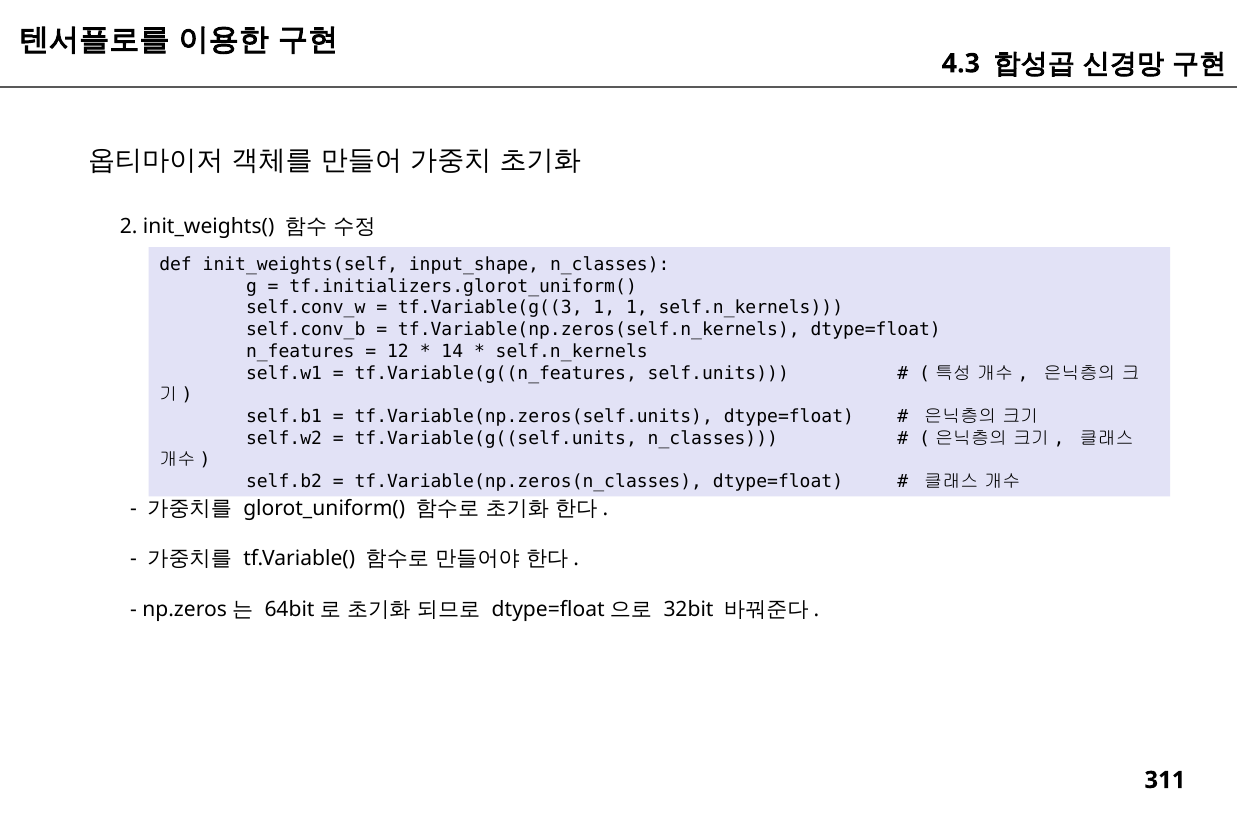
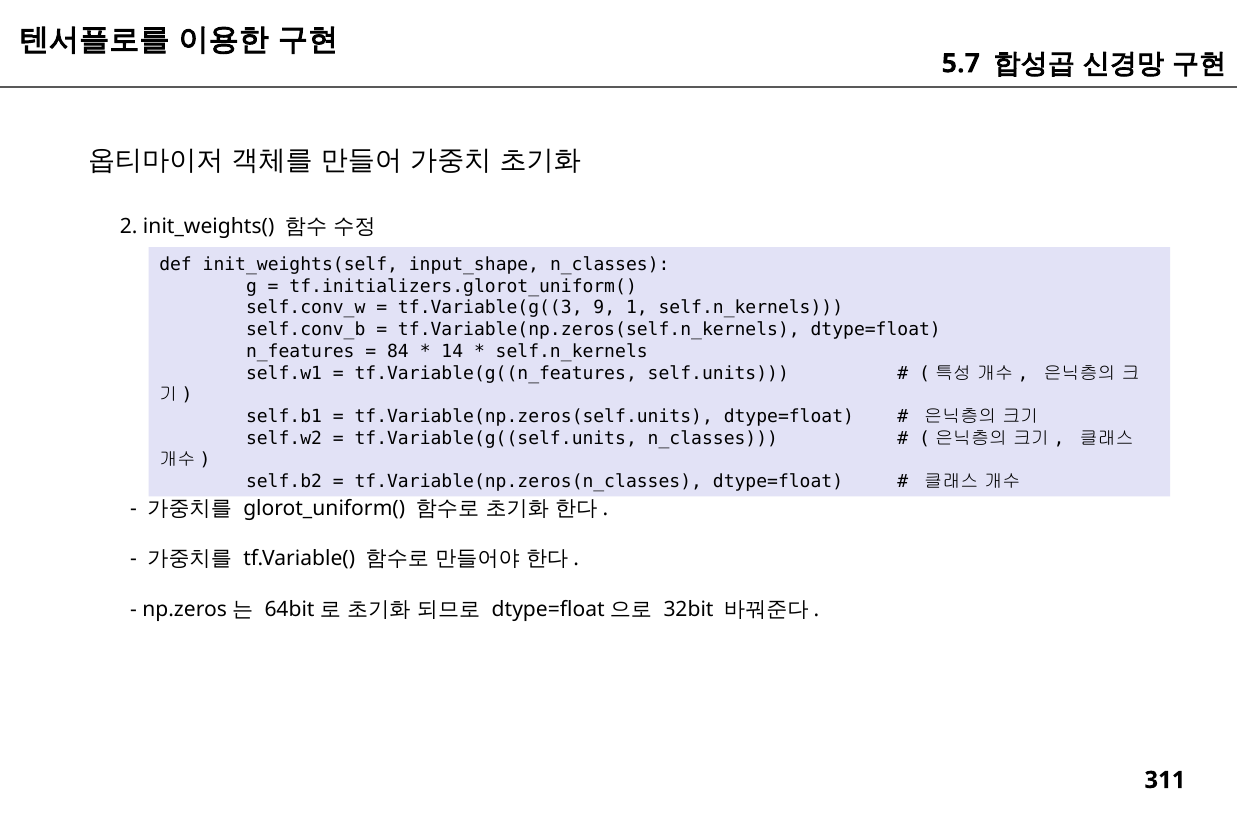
4.3: 4.3 -> 5.7
tf.Variable(g((3 1: 1 -> 9
12: 12 -> 84
